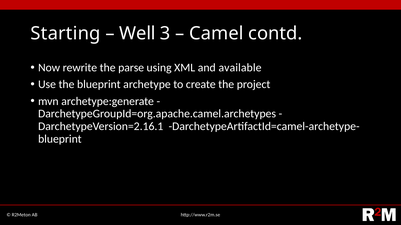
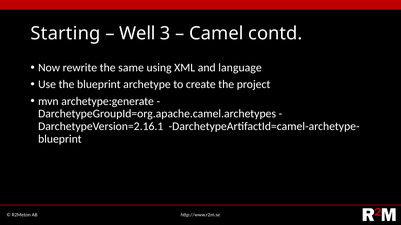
parse: parse -> same
available: available -> language
